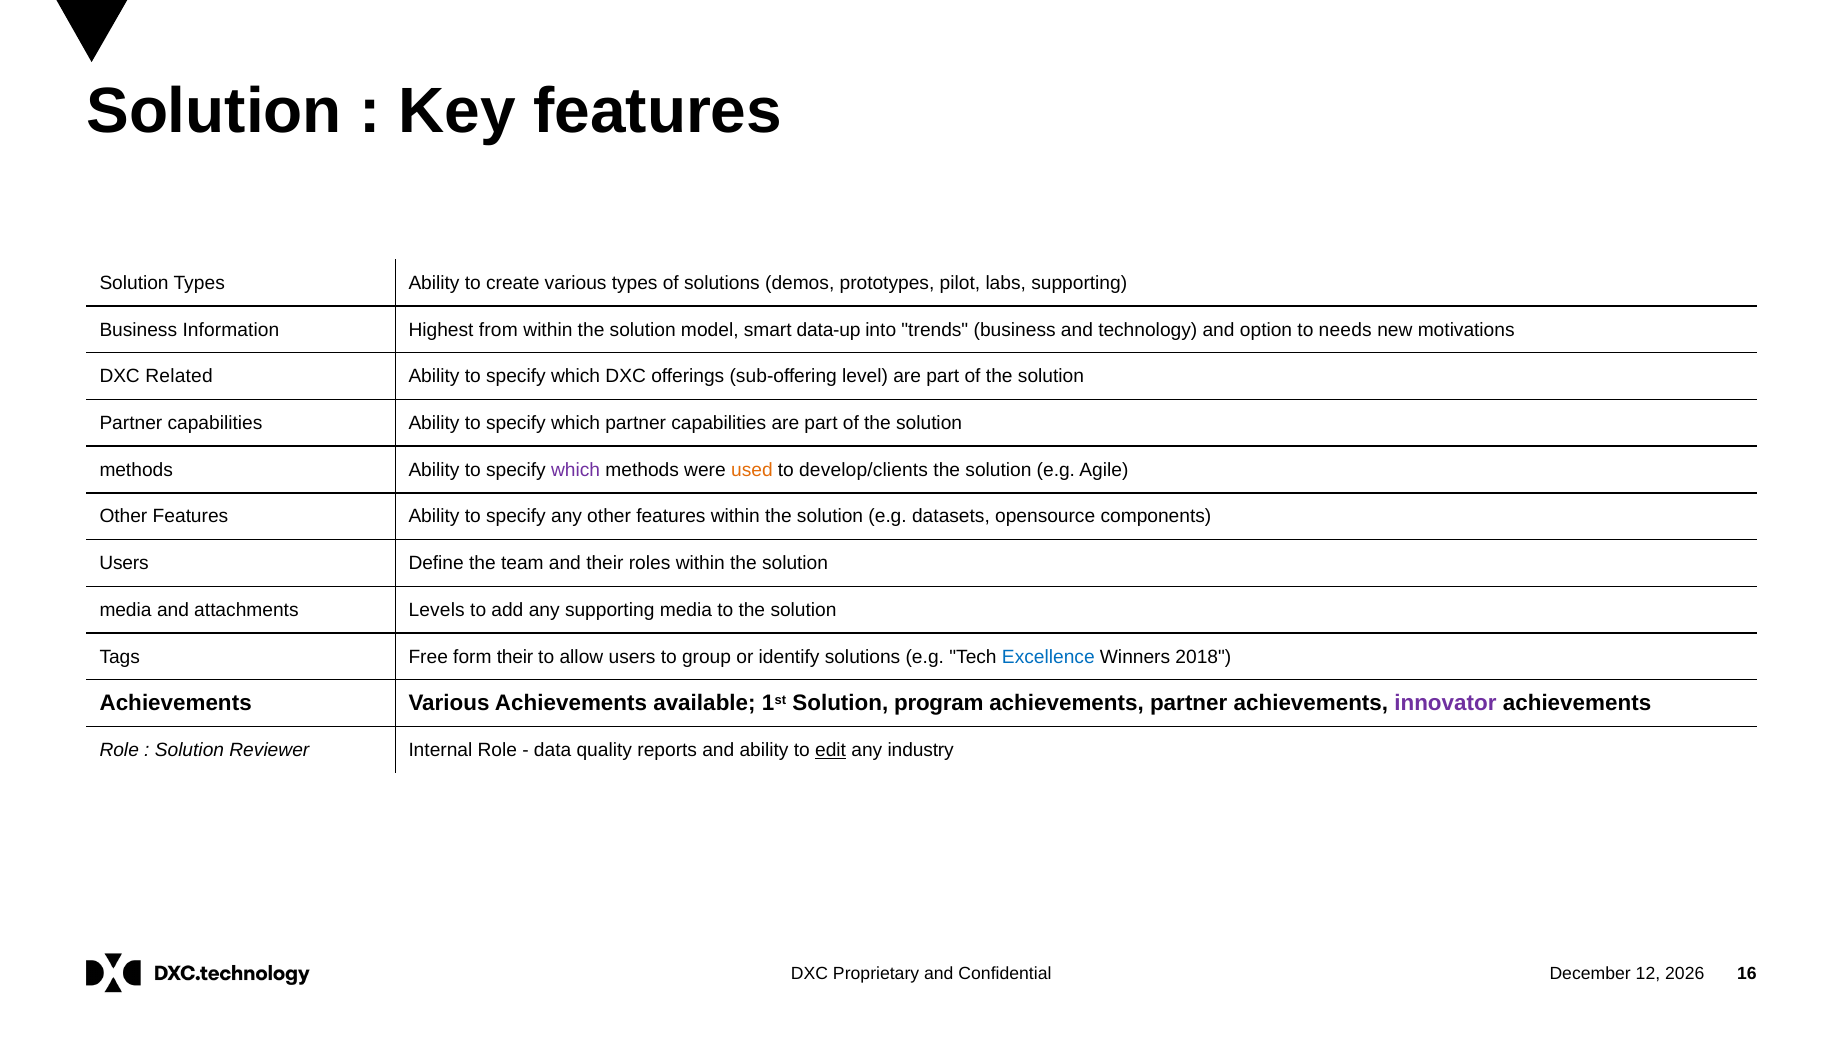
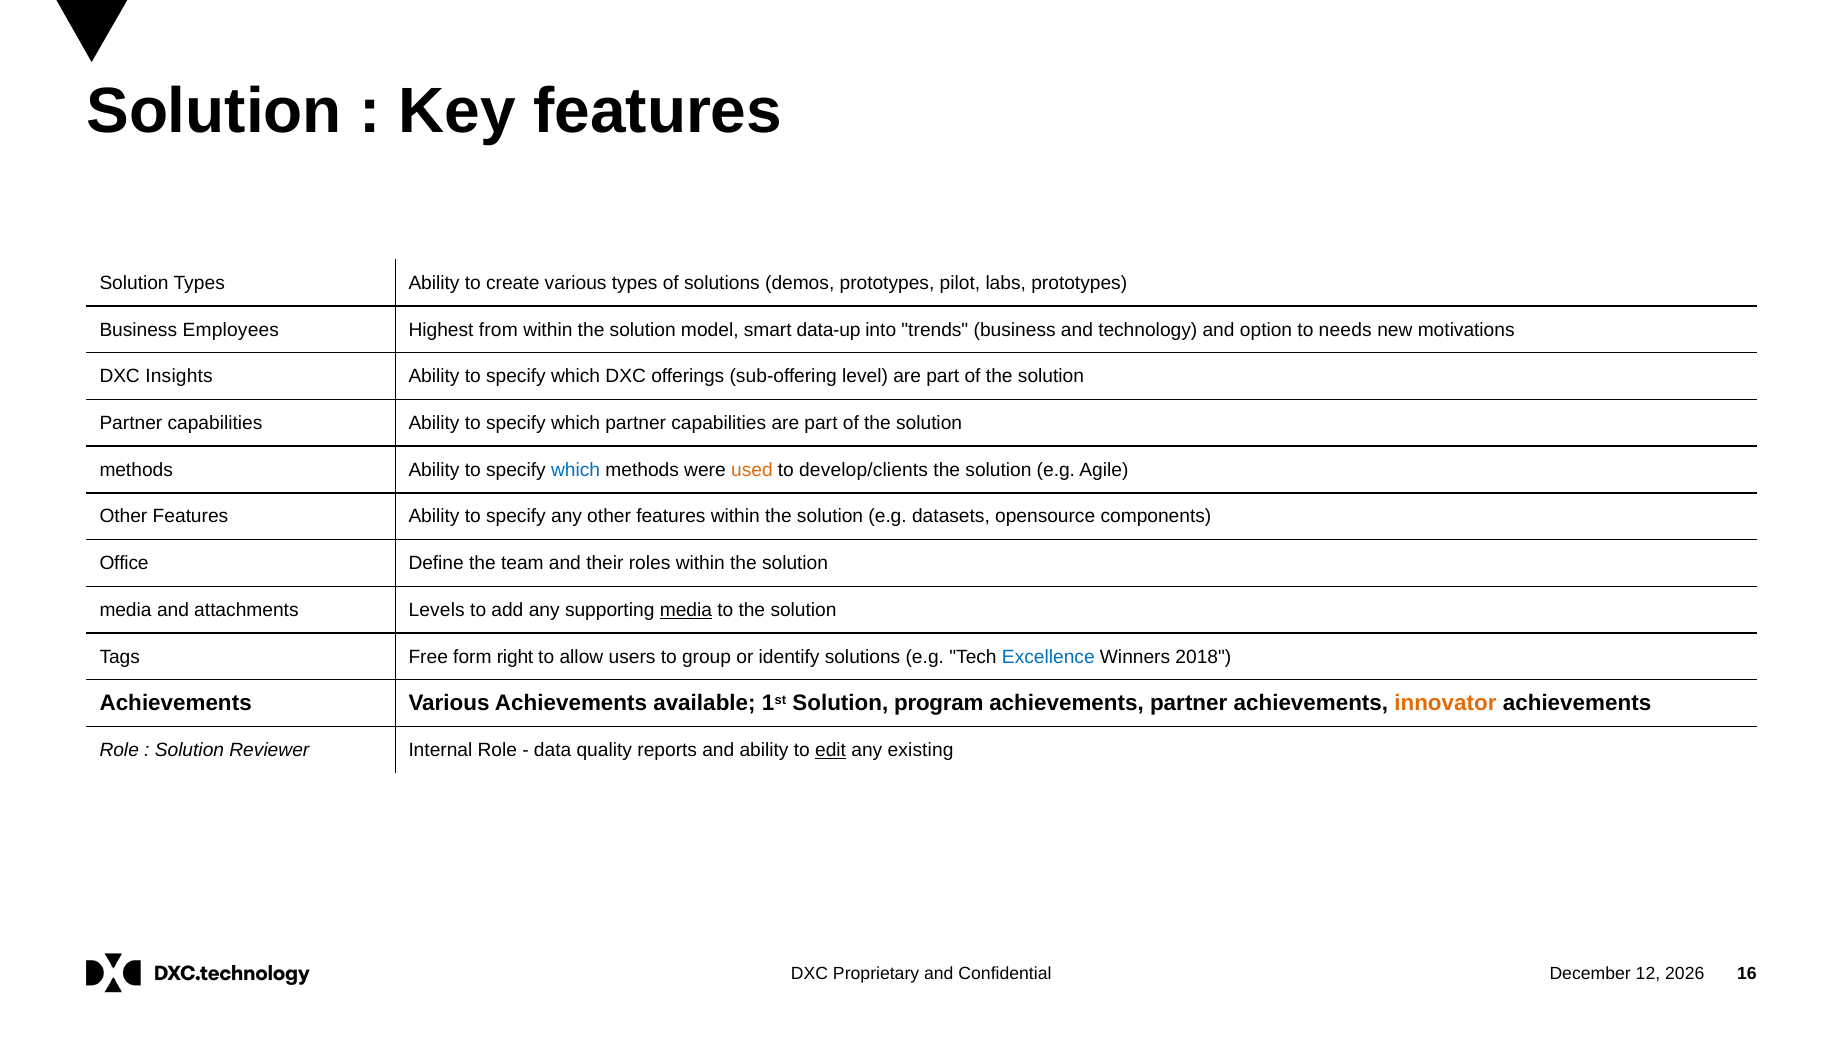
labs supporting: supporting -> prototypes
Information: Information -> Employees
Related: Related -> Insights
which at (576, 470) colour: purple -> blue
Users at (124, 563): Users -> Office
media at (686, 610) underline: none -> present
form their: their -> right
innovator colour: purple -> orange
industry: industry -> existing
